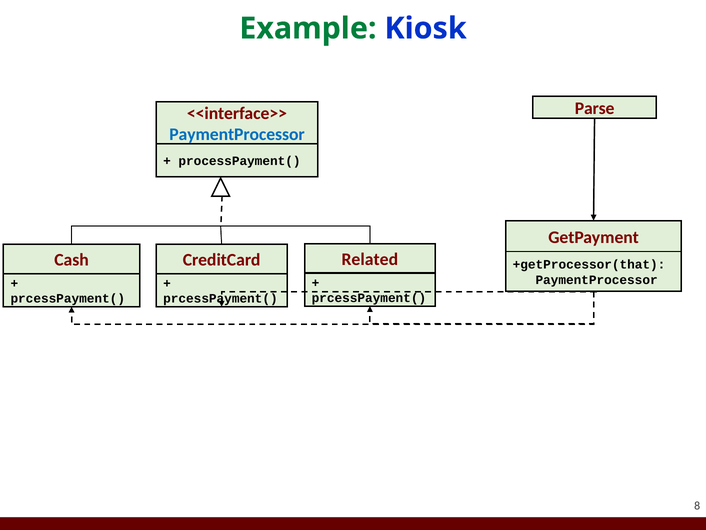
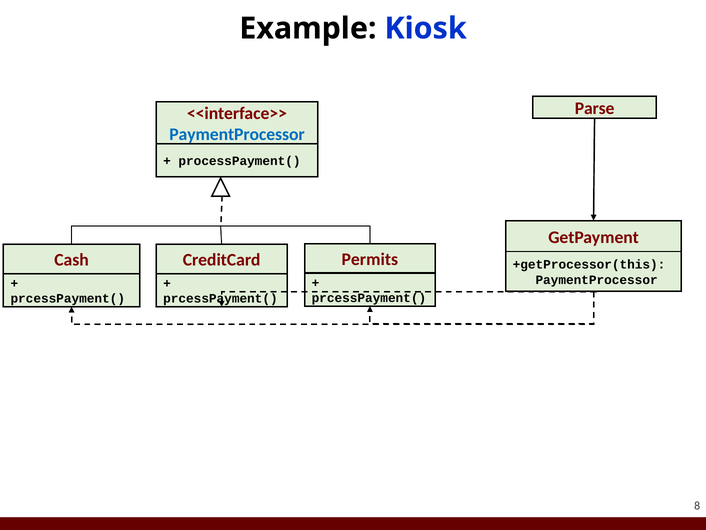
Example colour: green -> black
Related: Related -> Permits
+getProcessor(that: +getProcessor(that -> +getProcessor(this
